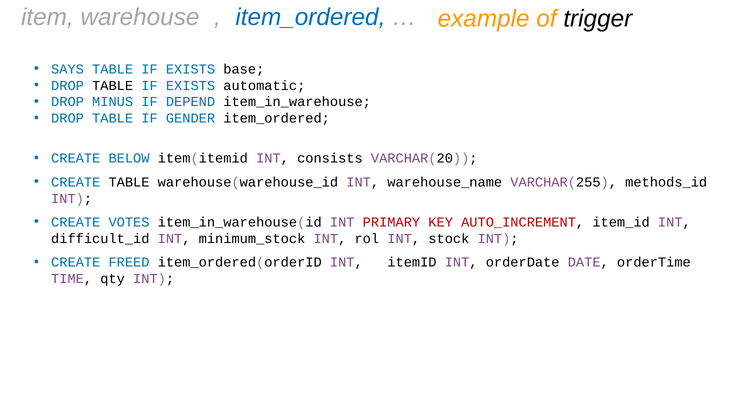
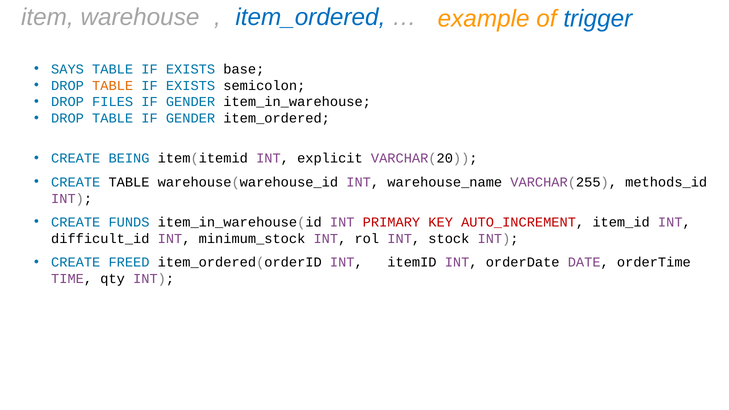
trigger colour: black -> blue
TABLE at (113, 86) colour: black -> orange
automatic: automatic -> semicolon
MINUS: MINUS -> FILES
DEPEND at (191, 102): DEPEND -> GENDER
BELOW: BELOW -> BEING
consists: consists -> explicit
VOTES: VOTES -> FUNDS
